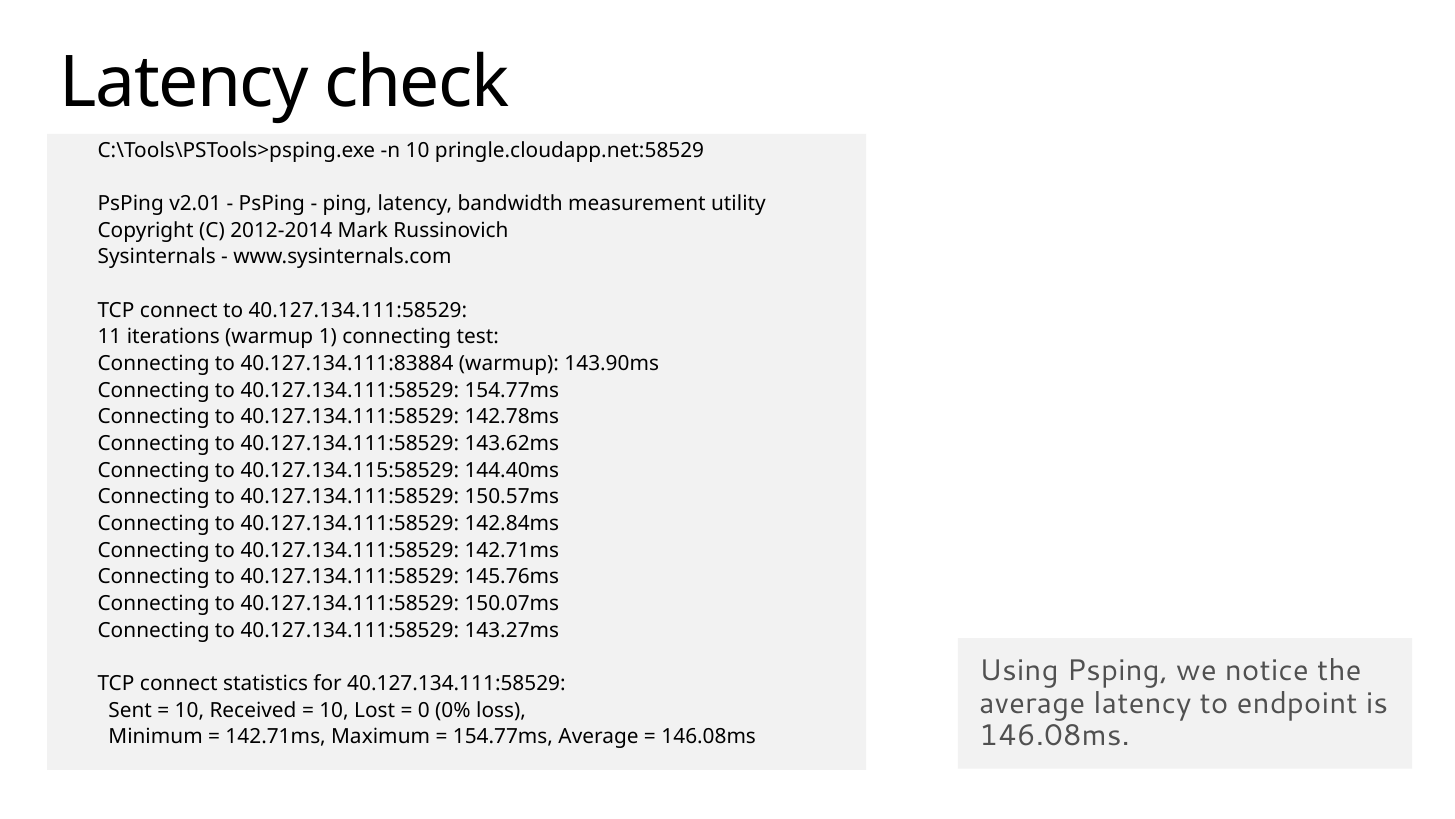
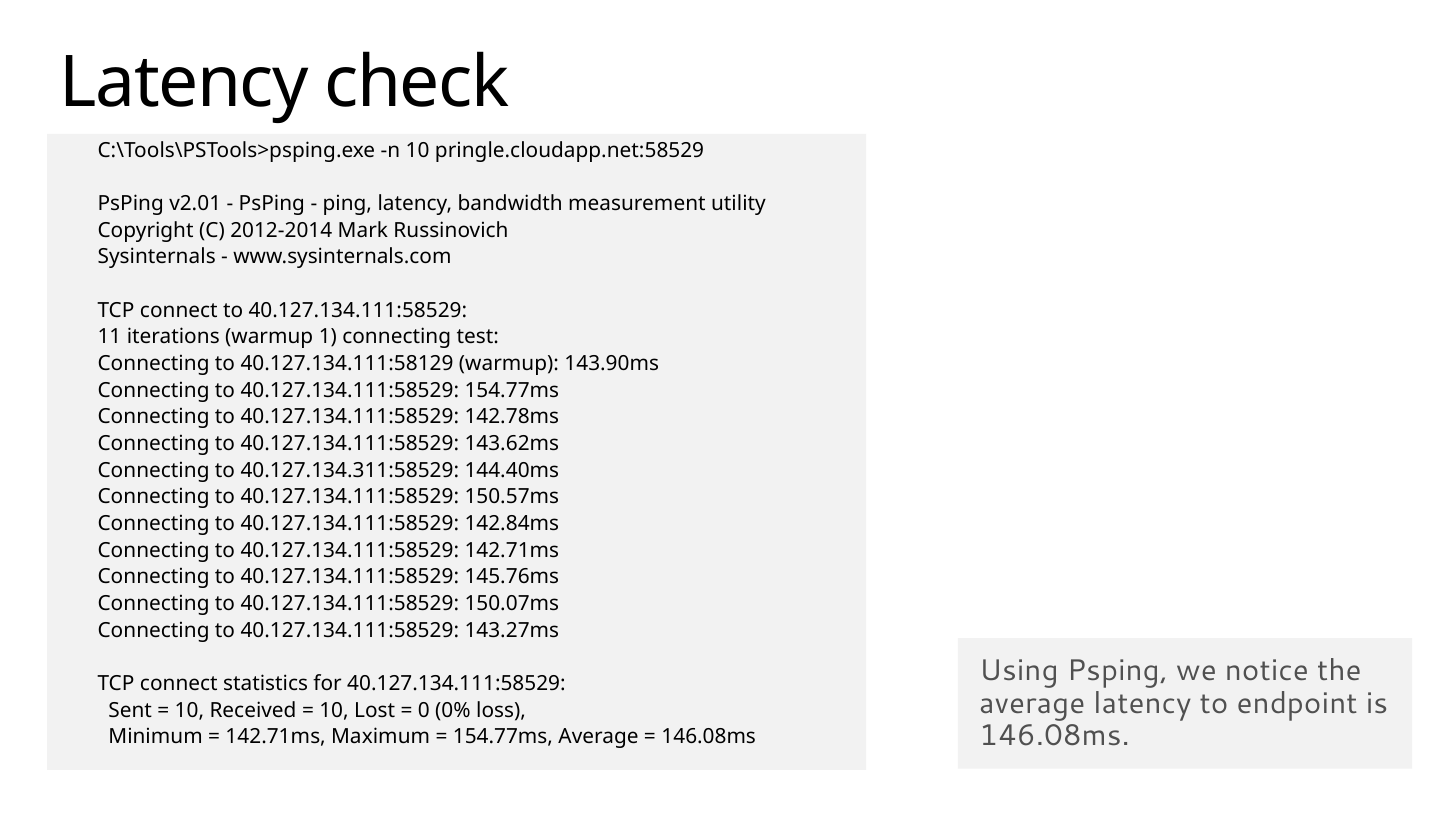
40.127.134.111:83884: 40.127.134.111:83884 -> 40.127.134.111:58129
40.127.134.115:58529: 40.127.134.115:58529 -> 40.127.134.311:58529
